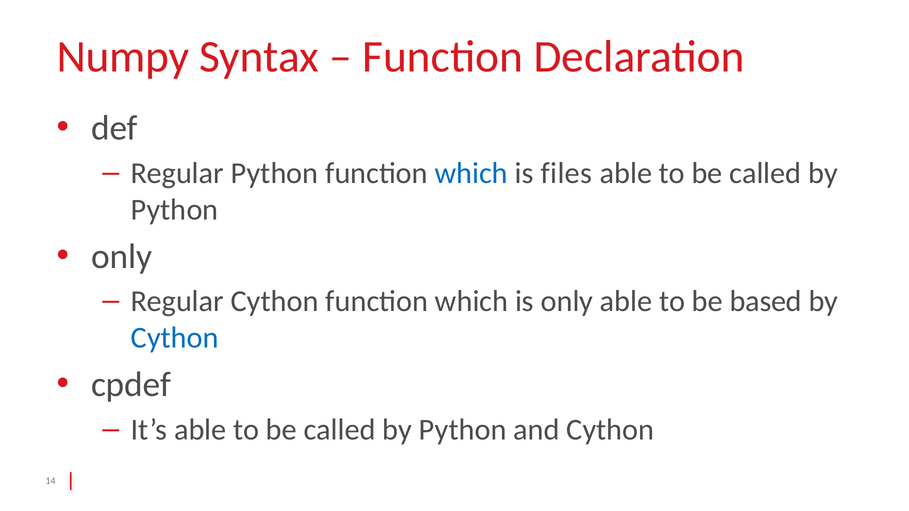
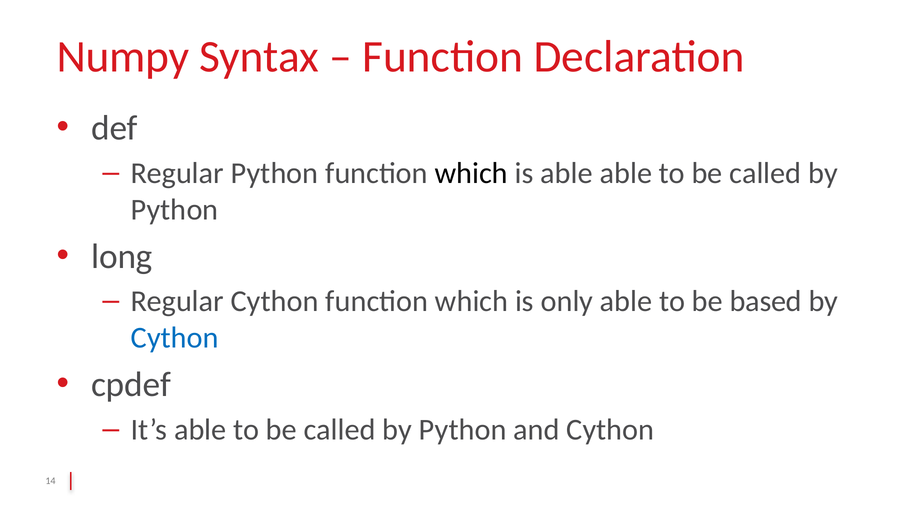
which at (471, 173) colour: blue -> black
is files: files -> able
only at (122, 257): only -> long
